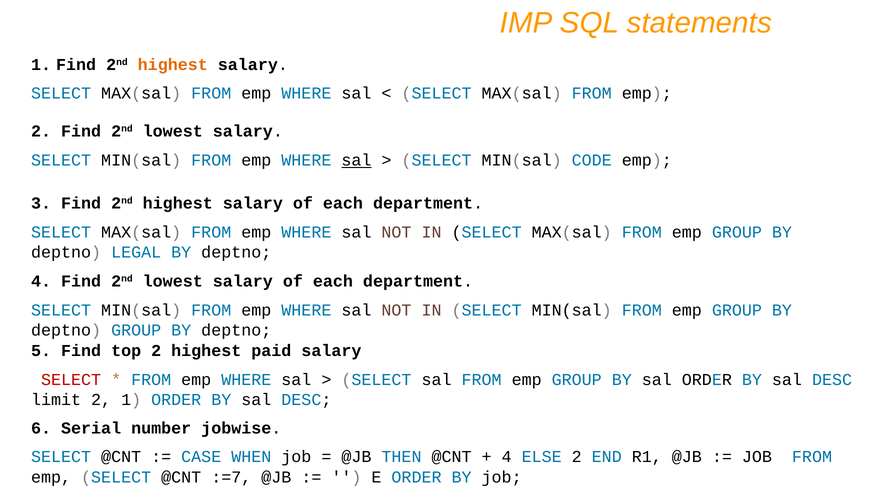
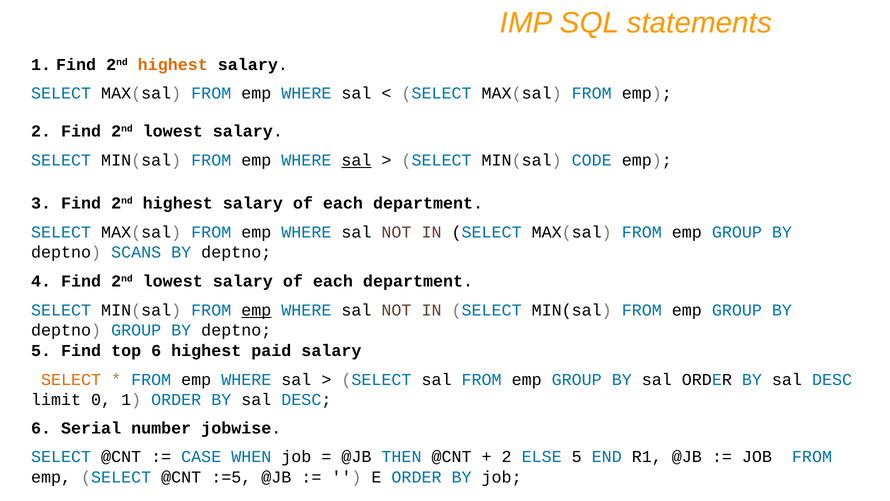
LEGAL: LEGAL -> SCANS
emp at (256, 310) underline: none -> present
top 2: 2 -> 6
SELECT at (71, 379) colour: red -> orange
limit 2: 2 -> 0
4 at (507, 457): 4 -> 2
ELSE 2: 2 -> 5
:=7: :=7 -> :=5
